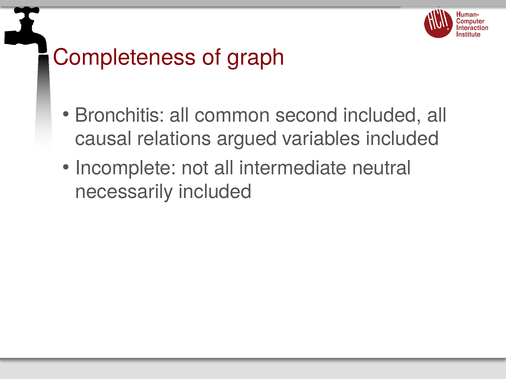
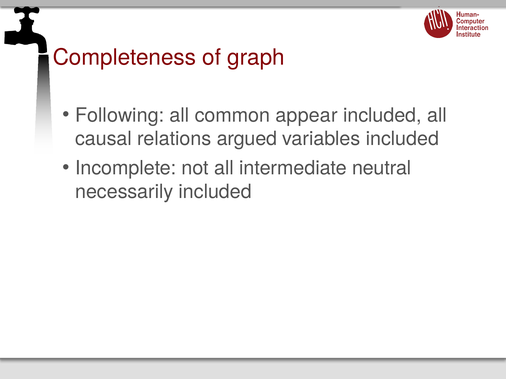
Bronchitis: Bronchitis -> Following
second: second -> appear
